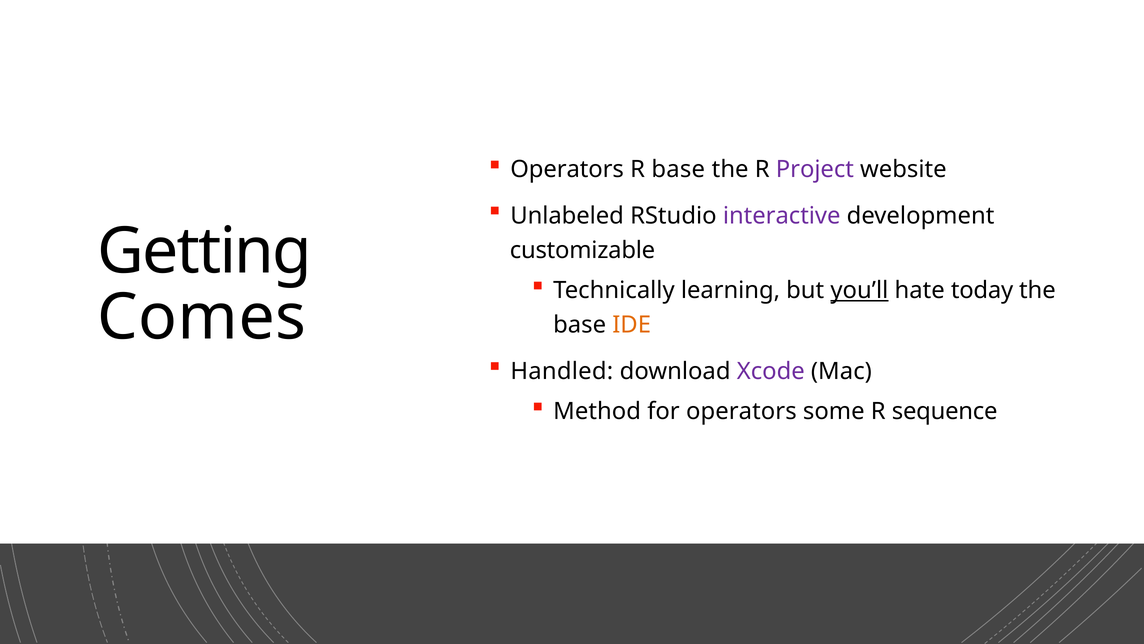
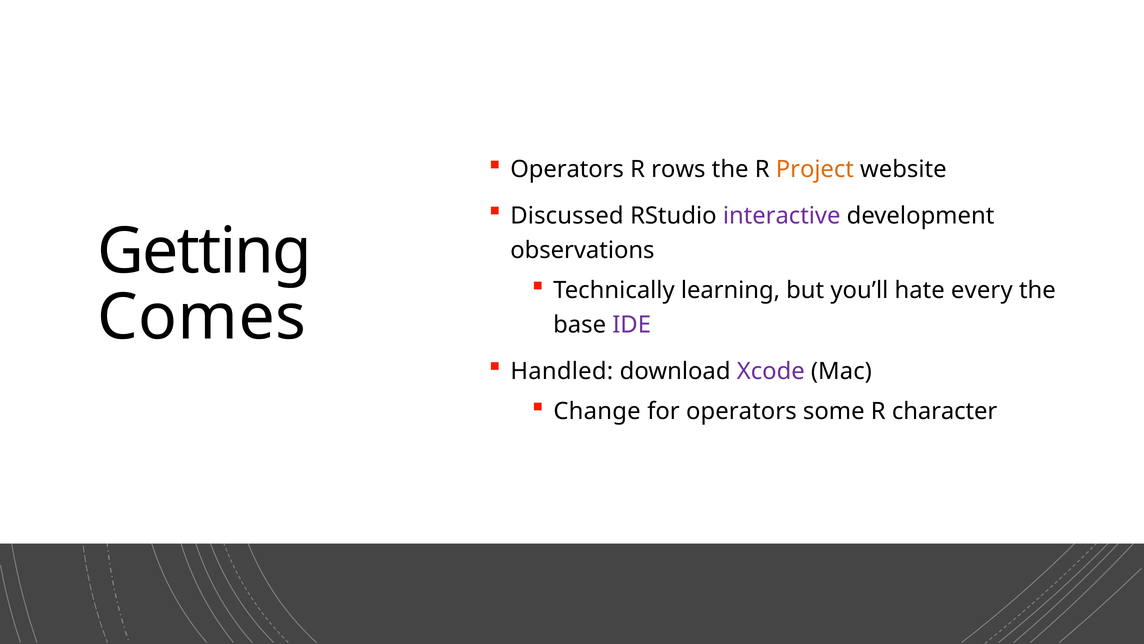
R base: base -> rows
Project colour: purple -> orange
Unlabeled: Unlabeled -> Discussed
customizable: customizable -> observations
you’ll underline: present -> none
today: today -> every
IDE colour: orange -> purple
Method: Method -> Change
sequence: sequence -> character
